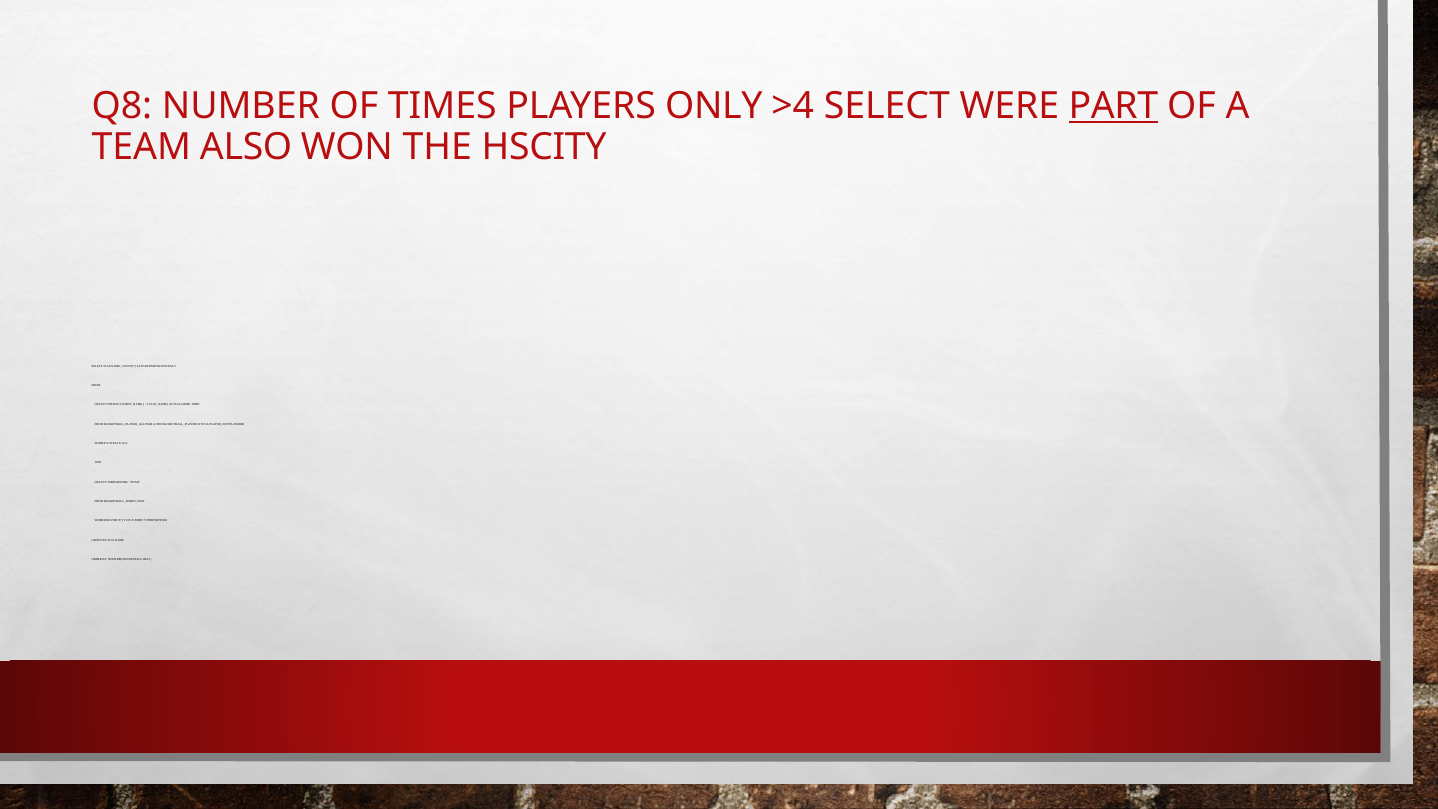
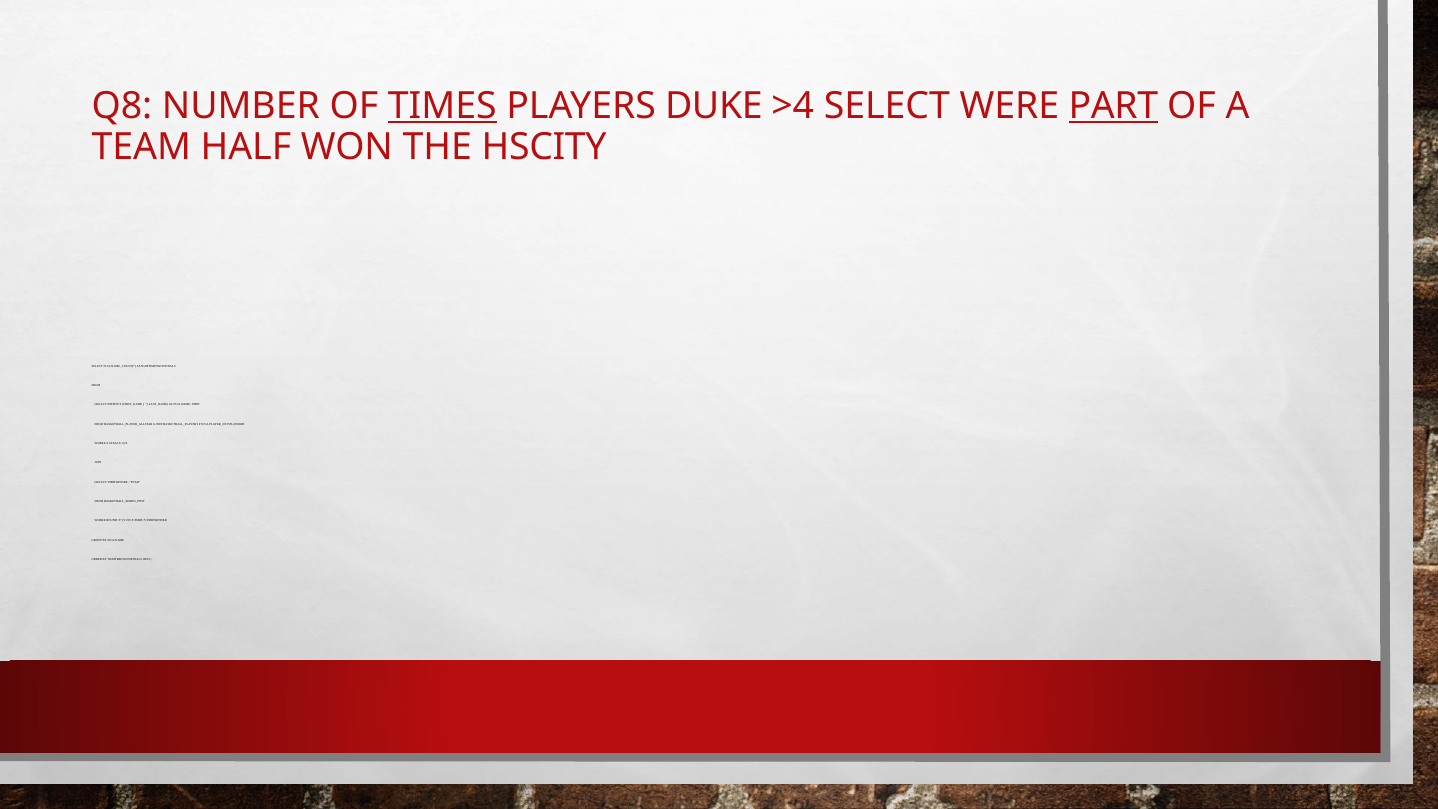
TIMES underline: none -> present
ONLY: ONLY -> DUKE
ALSO: ALSO -> HALF
